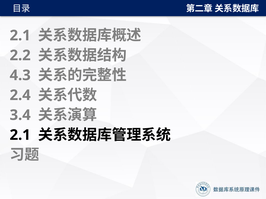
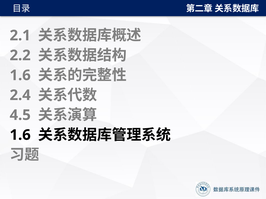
4.3 at (20, 75): 4.3 -> 1.6
3.4: 3.4 -> 4.5
2.1 at (20, 135): 2.1 -> 1.6
